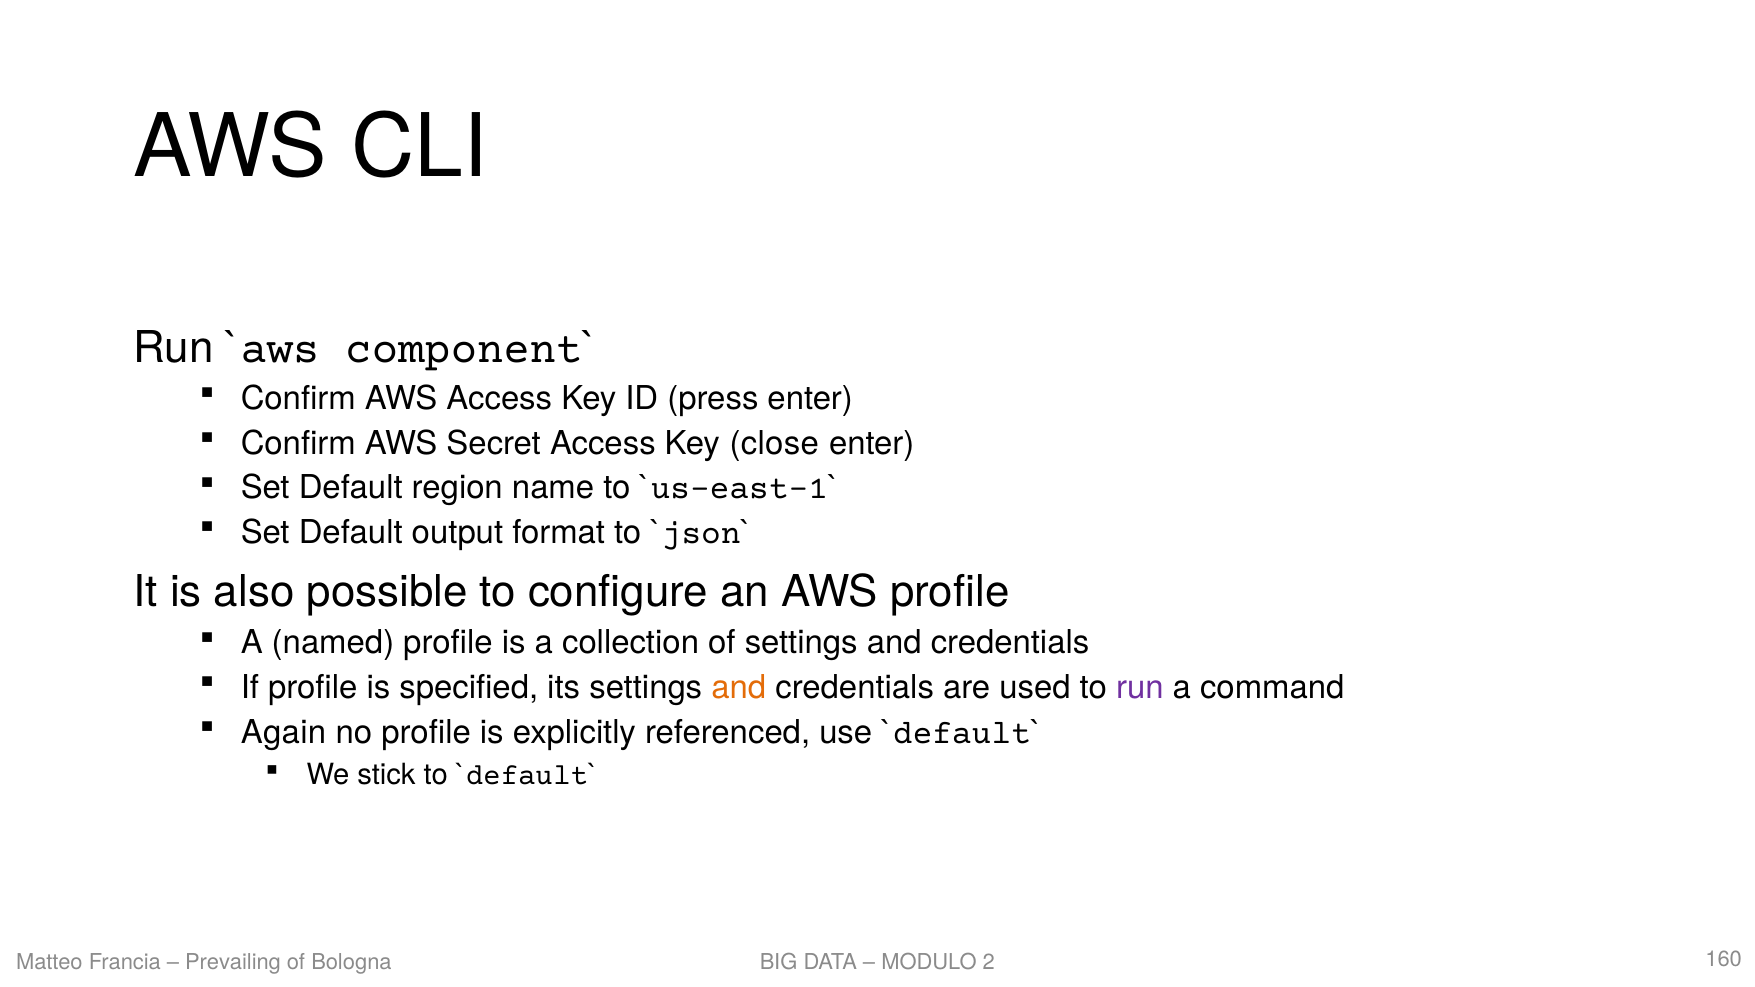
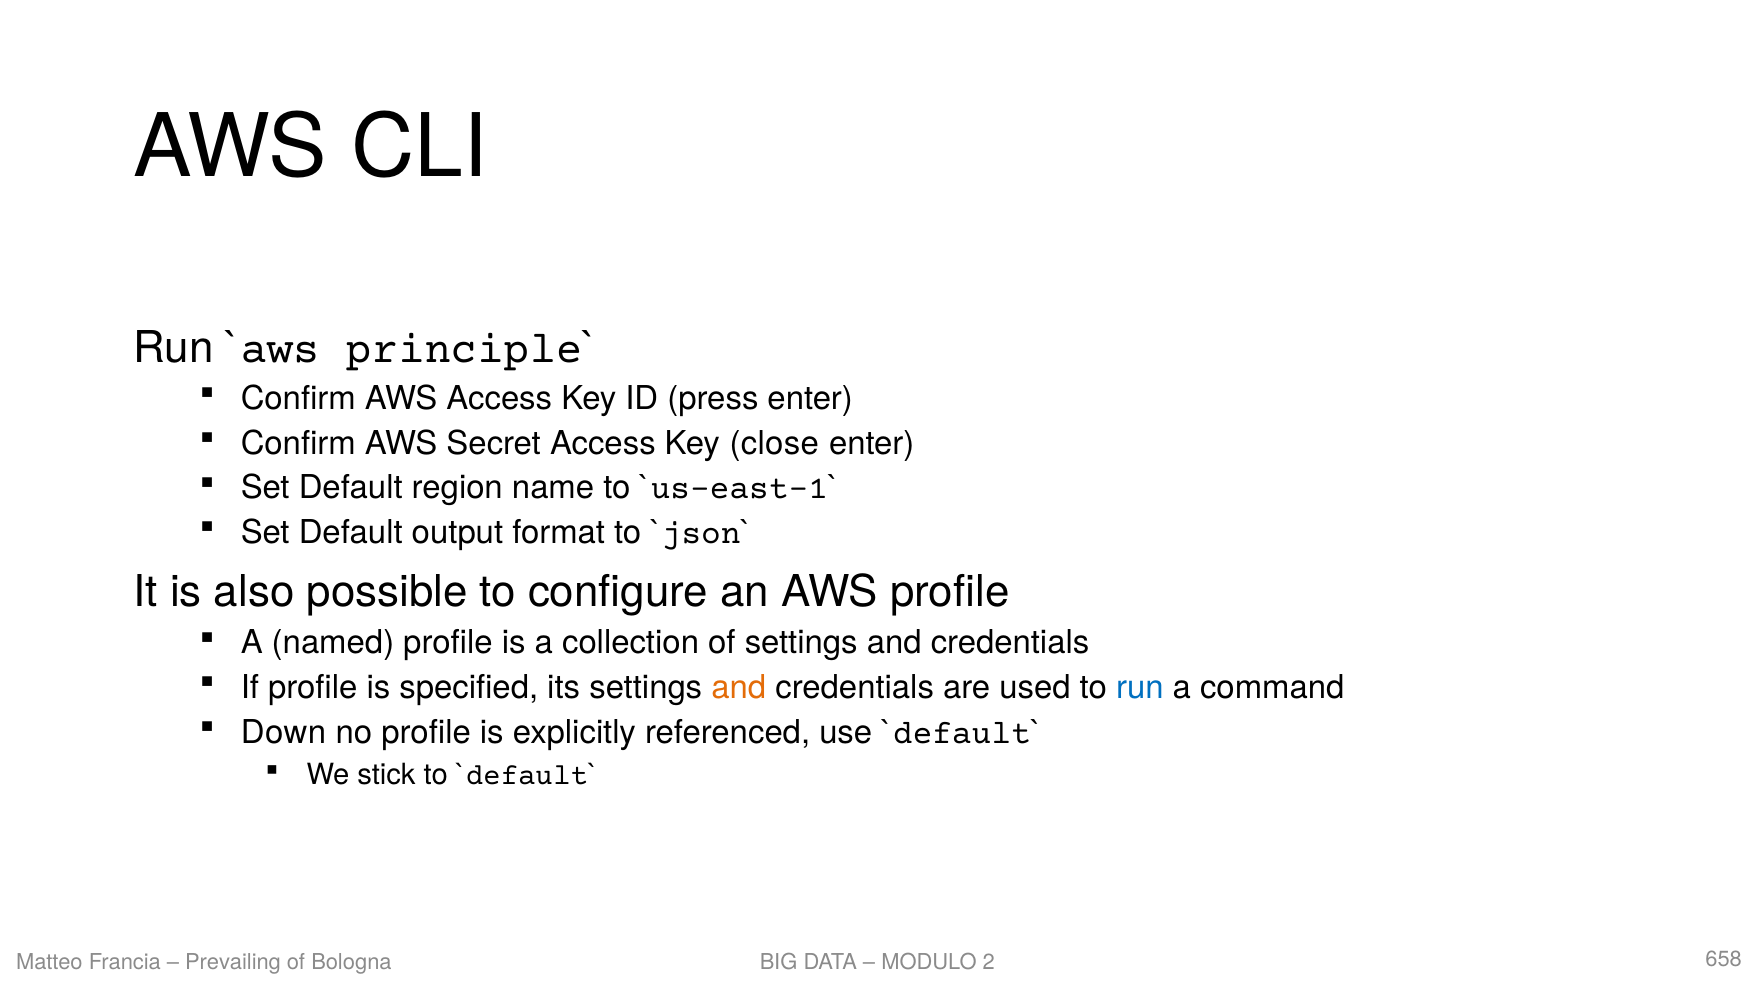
component: component -> principle
run at (1140, 688) colour: purple -> blue
Again: Again -> Down
160: 160 -> 658
